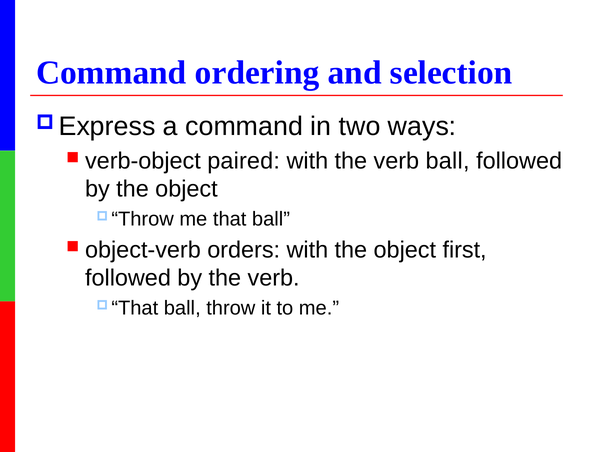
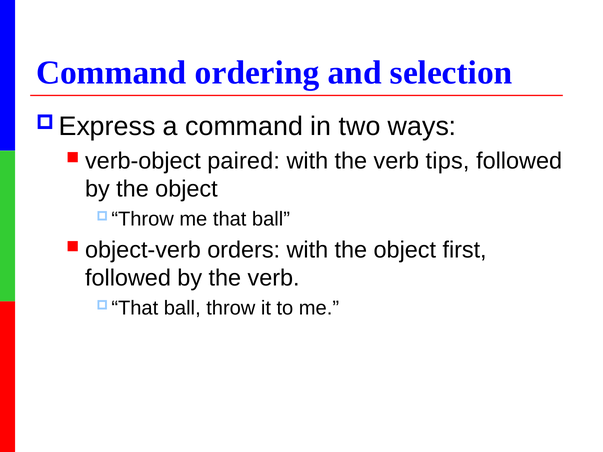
verb ball: ball -> tips
